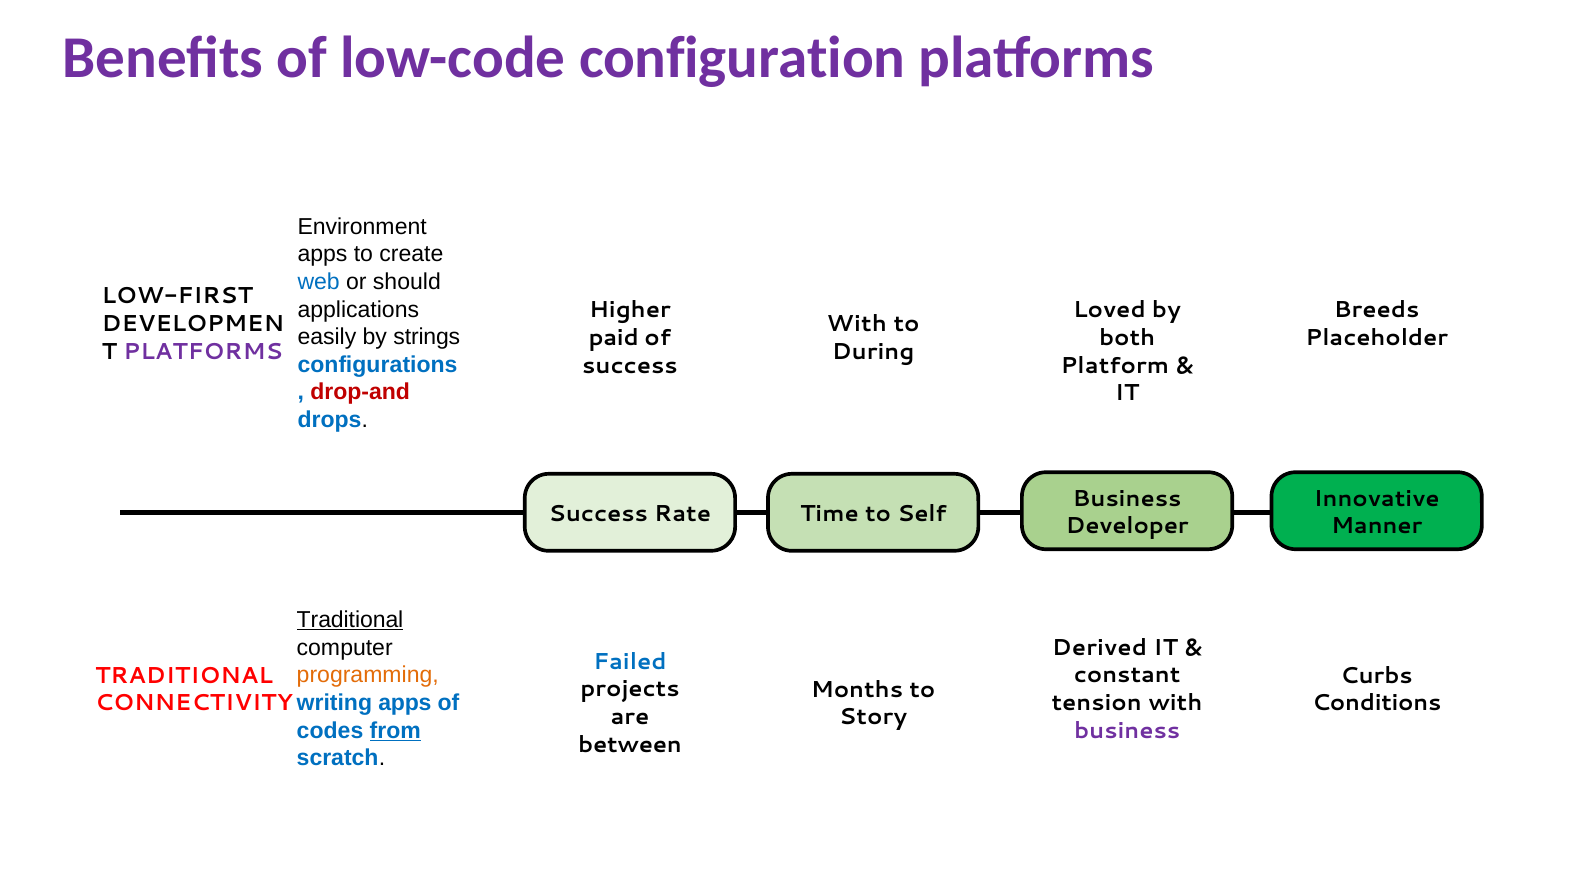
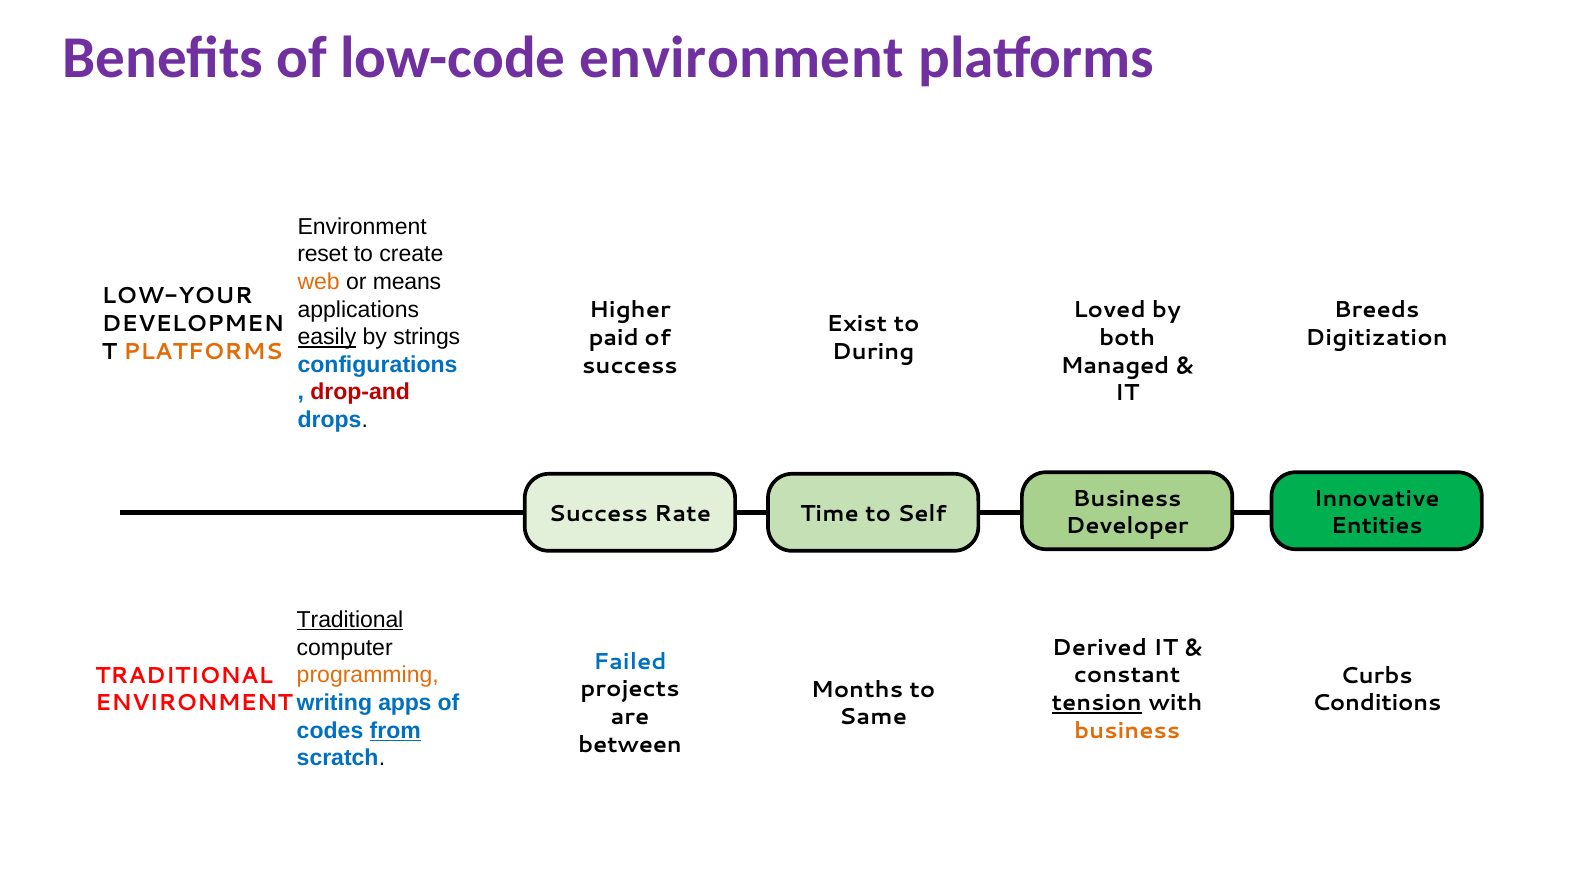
low-code configuration: configuration -> environment
apps at (322, 254): apps -> reset
web colour: blue -> orange
should: should -> means
LOW-FIRST: LOW-FIRST -> LOW-YOUR
With at (857, 324): With -> Exist
easily underline: none -> present
Placeholder: Placeholder -> Digitization
PLATFORMS at (203, 351) colour: purple -> orange
Platform: Platform -> Managed
Manner: Manner -> Entities
tension underline: none -> present
CONNECTIVITY at (194, 703): CONNECTIVITY -> ENVIRONMENT
Story: Story -> Same
business at (1127, 730) colour: purple -> orange
